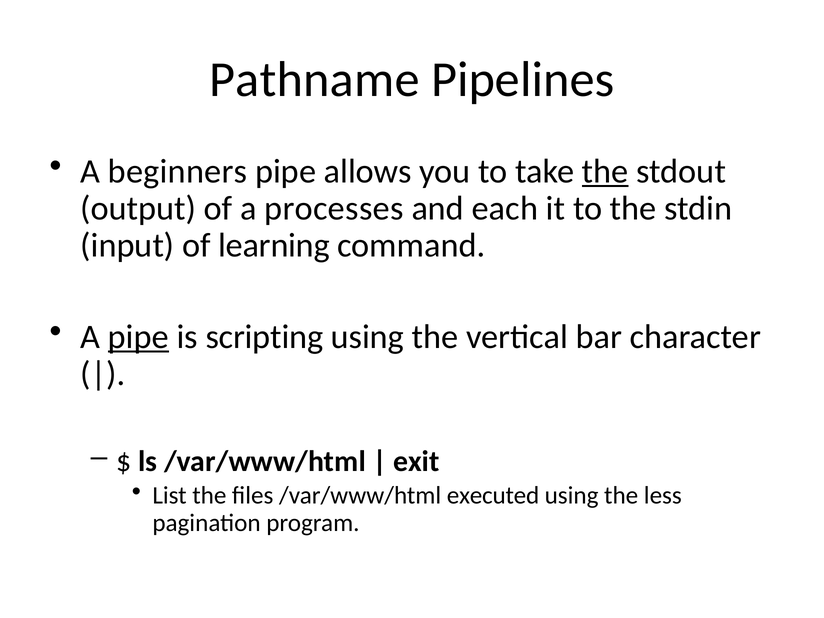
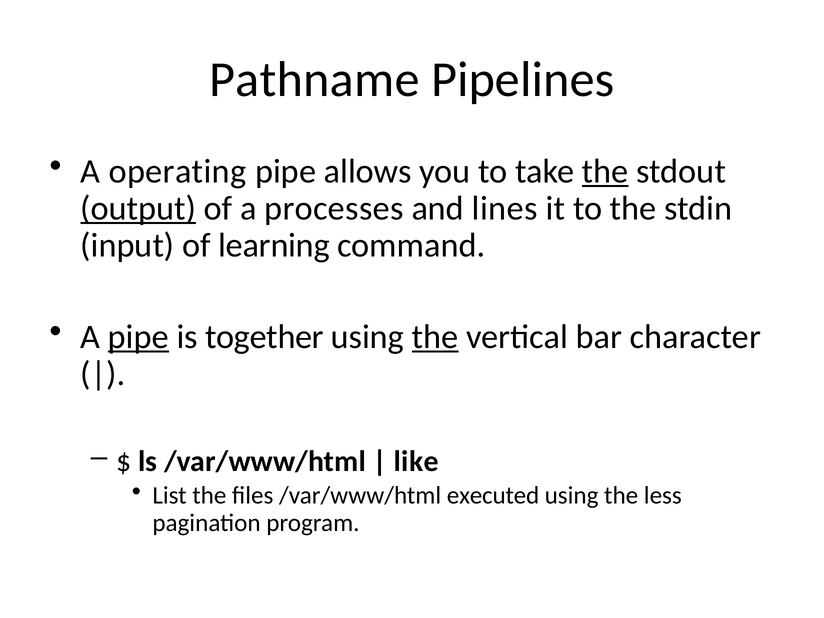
beginners: beginners -> operating
output underline: none -> present
each: each -> lines
scripting: scripting -> together
the at (435, 337) underline: none -> present
exit: exit -> like
